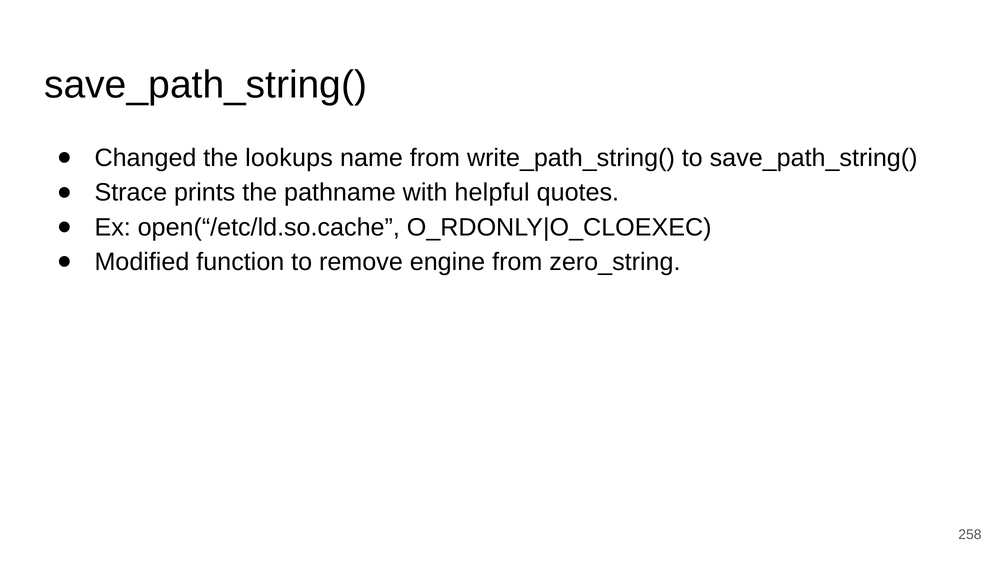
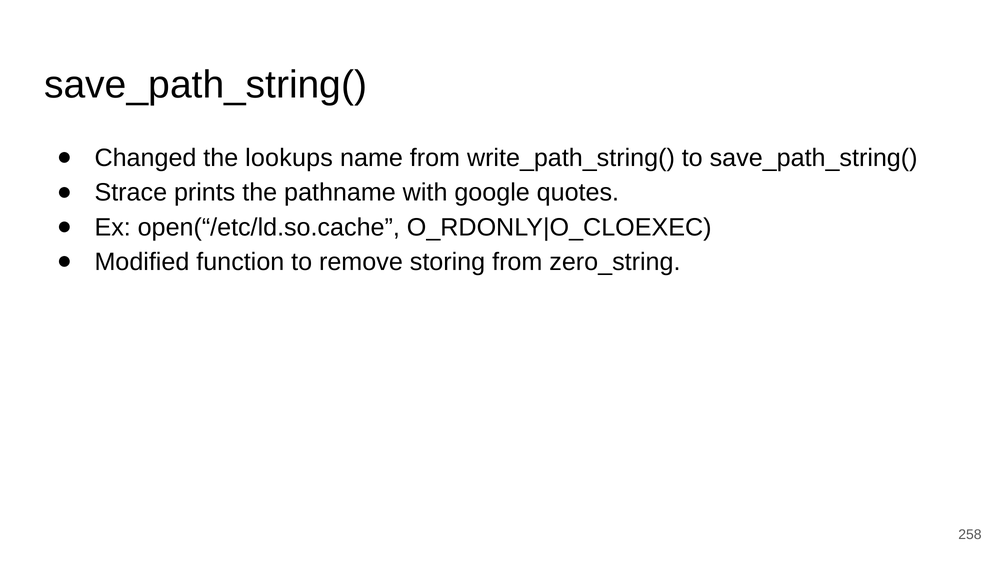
helpful: helpful -> google
engine: engine -> storing
